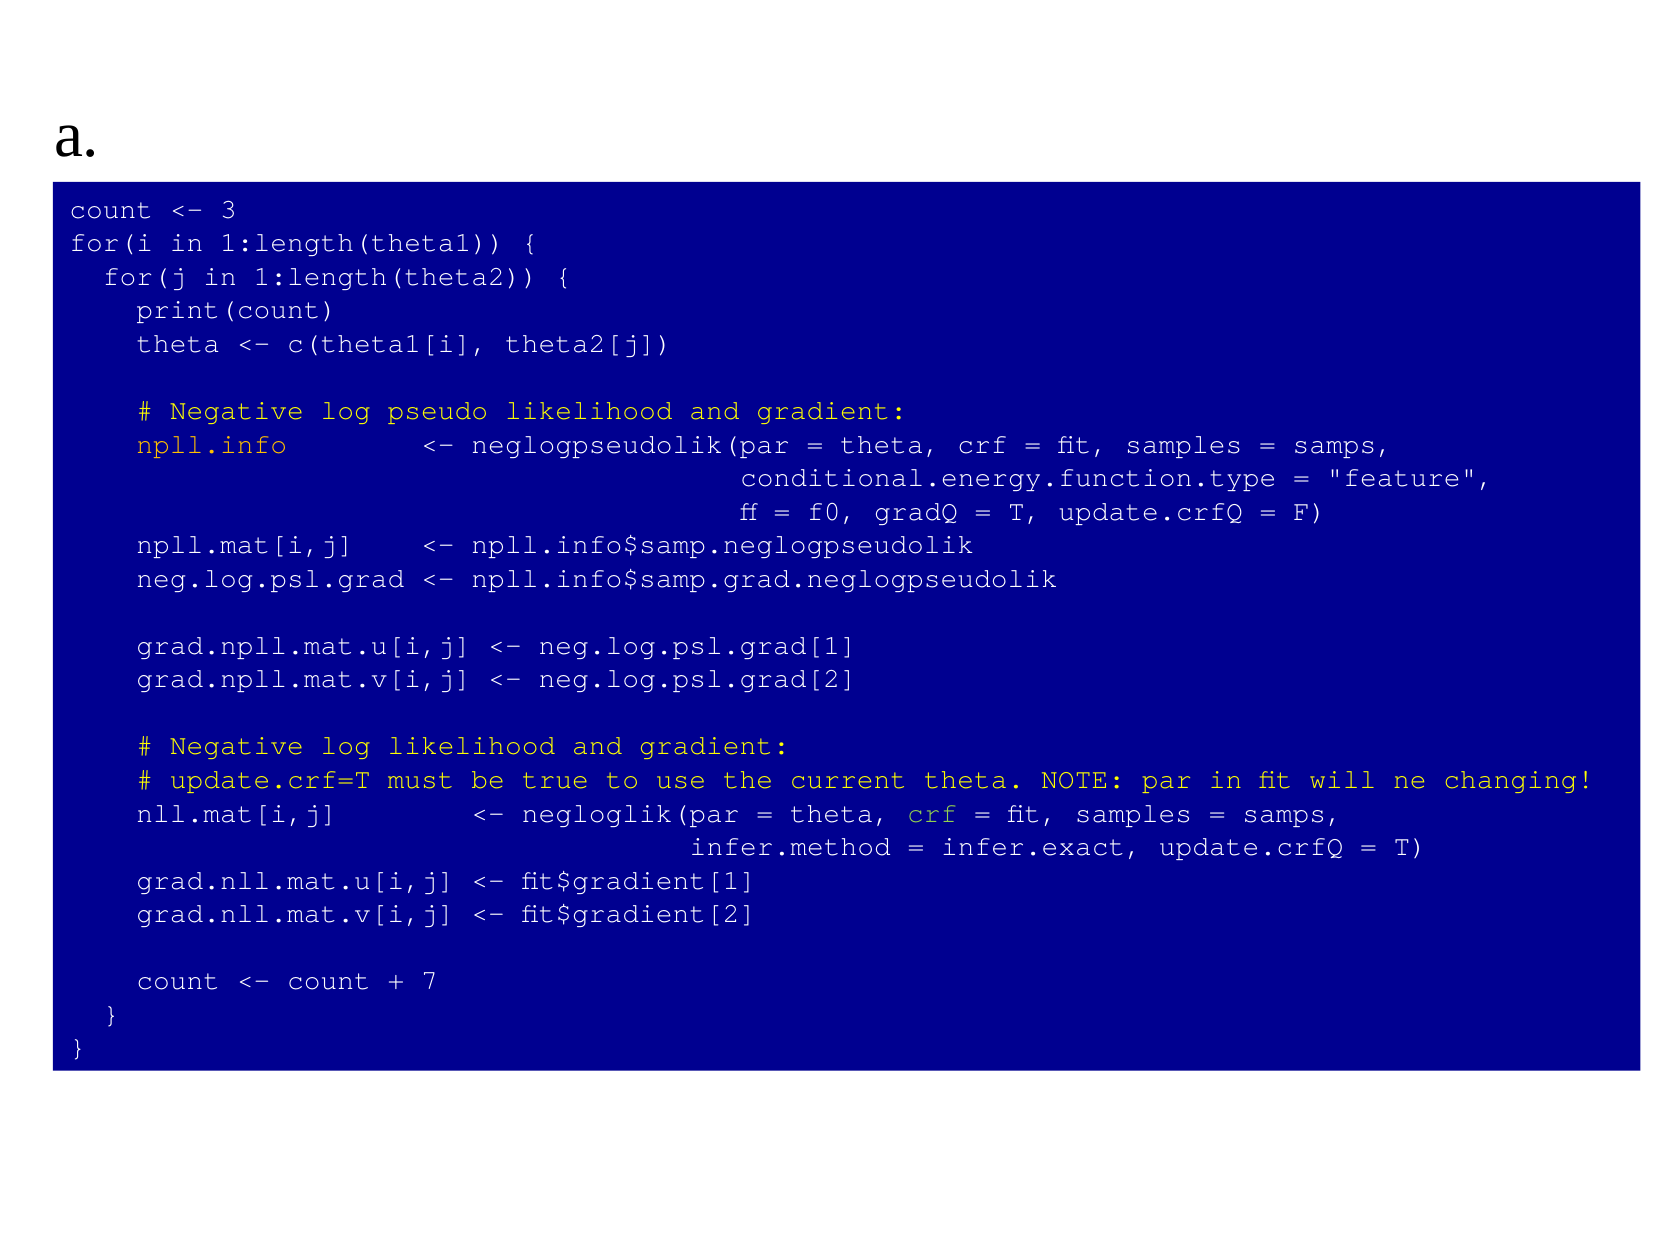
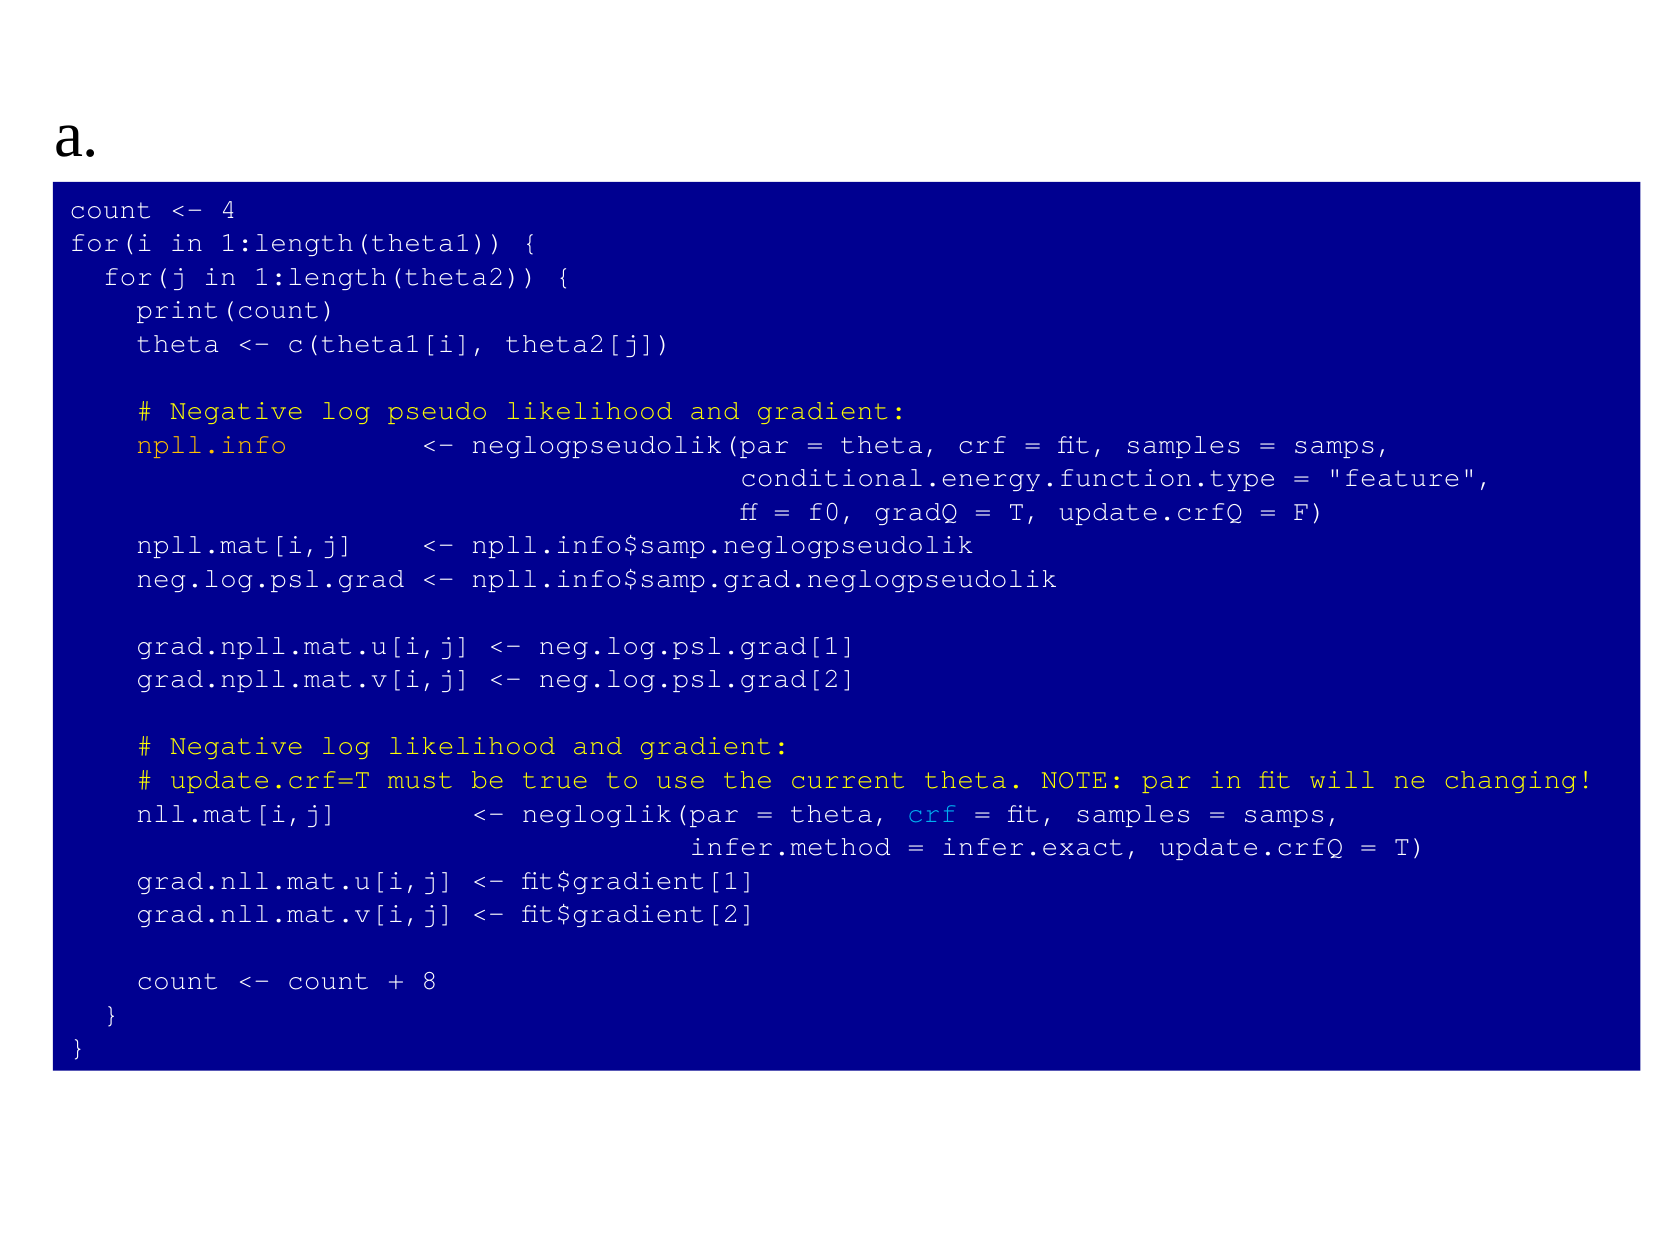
3: 3 -> 4
crf at (932, 813) colour: light green -> light blue
7: 7 -> 8
